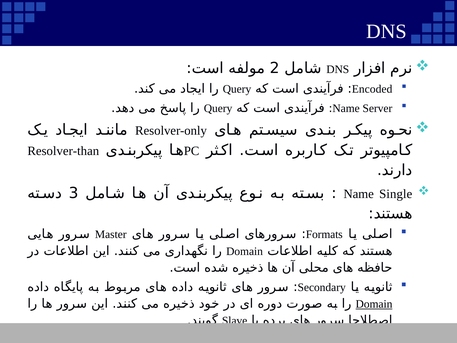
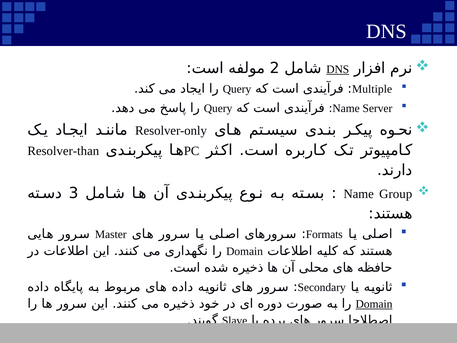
DNS at (338, 69) underline: none -> present
Encoded: Encoded -> Multiple
Single: Single -> Group
